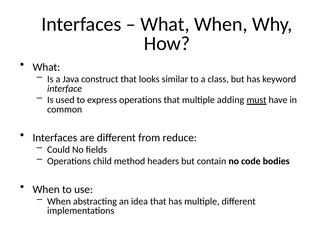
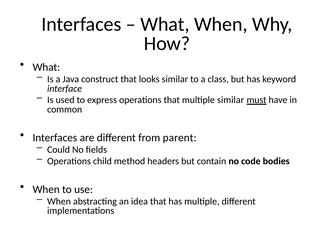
multiple adding: adding -> similar
reduce: reduce -> parent
